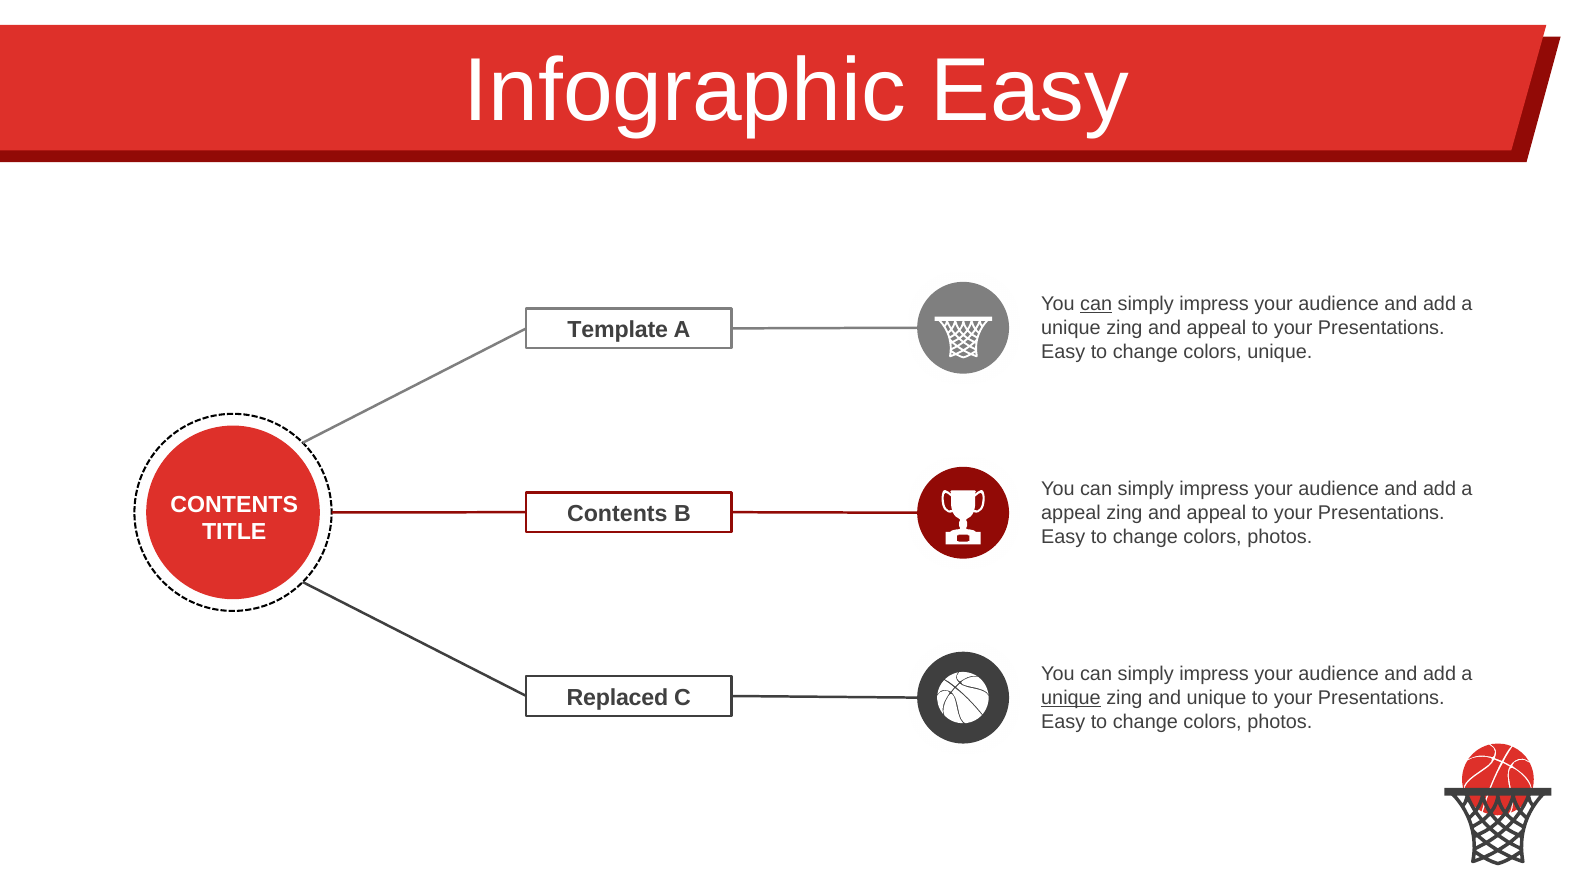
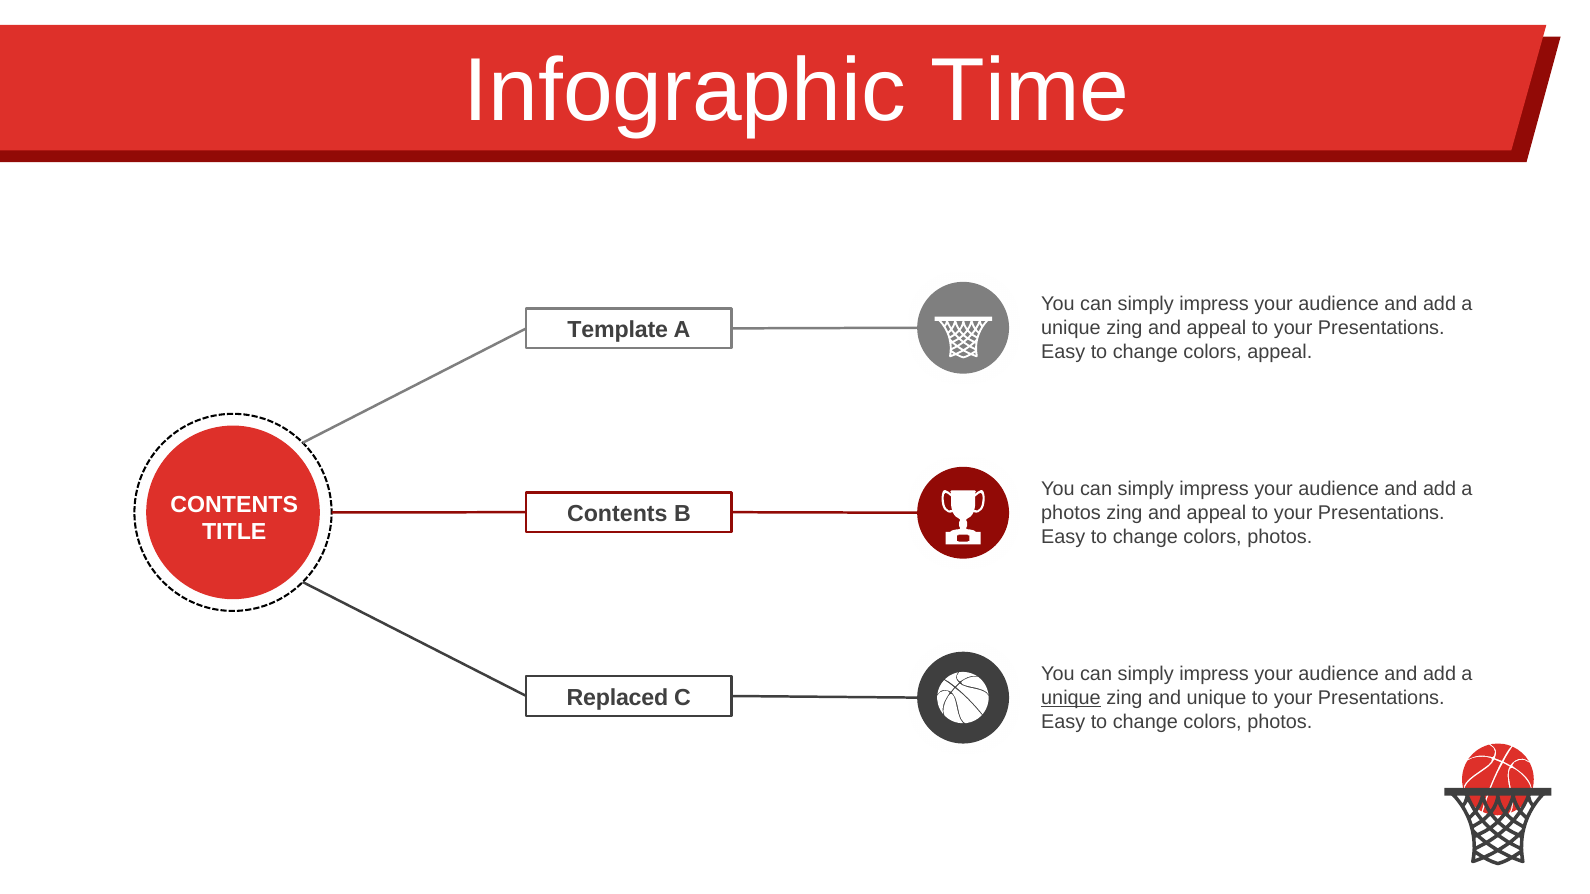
Infographic Easy: Easy -> Time
can at (1096, 304) underline: present -> none
colors unique: unique -> appeal
appeal at (1071, 513): appeal -> photos
